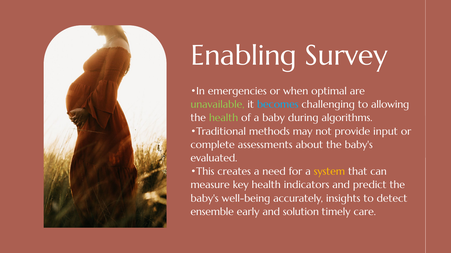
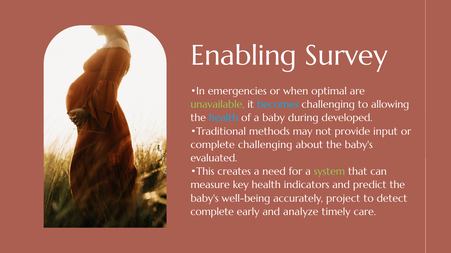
health at (224, 118) colour: light green -> light blue
algorithms: algorithms -> developed
complete assessments: assessments -> challenging
system colour: yellow -> light green
insights: insights -> project
ensemble at (212, 212): ensemble -> complete
solution: solution -> analyze
